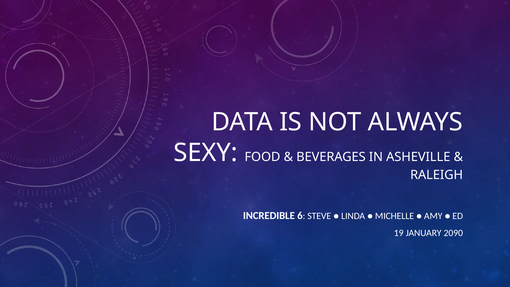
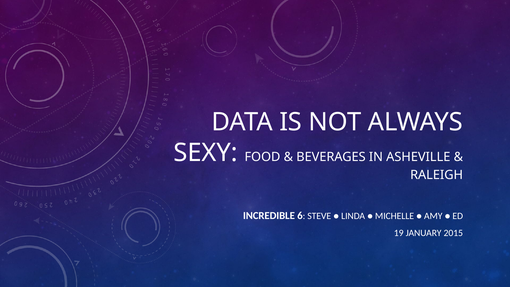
2090: 2090 -> 2015
